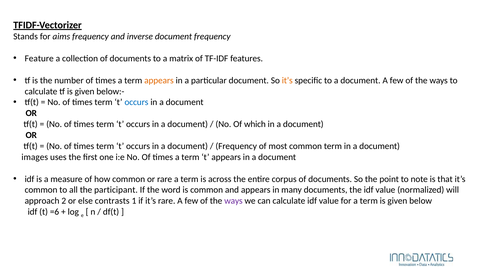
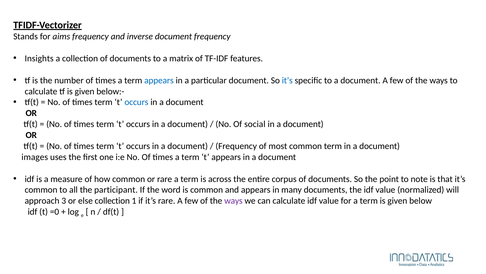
Feature: Feature -> Insights
appears at (159, 80) colour: orange -> blue
it’s at (287, 80) colour: orange -> blue
which: which -> social
2: 2 -> 3
else contrasts: contrasts -> collection
=6: =6 -> =0
